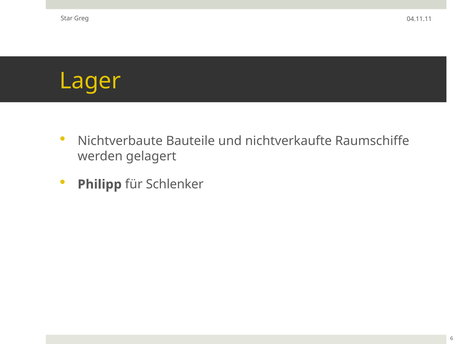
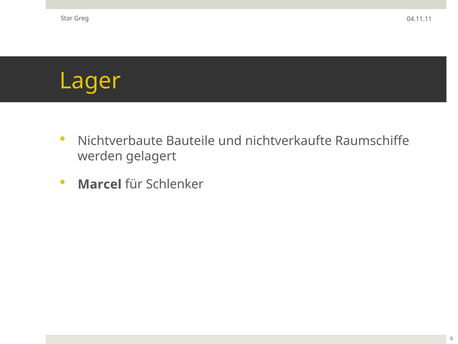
Philipp: Philipp -> Marcel
